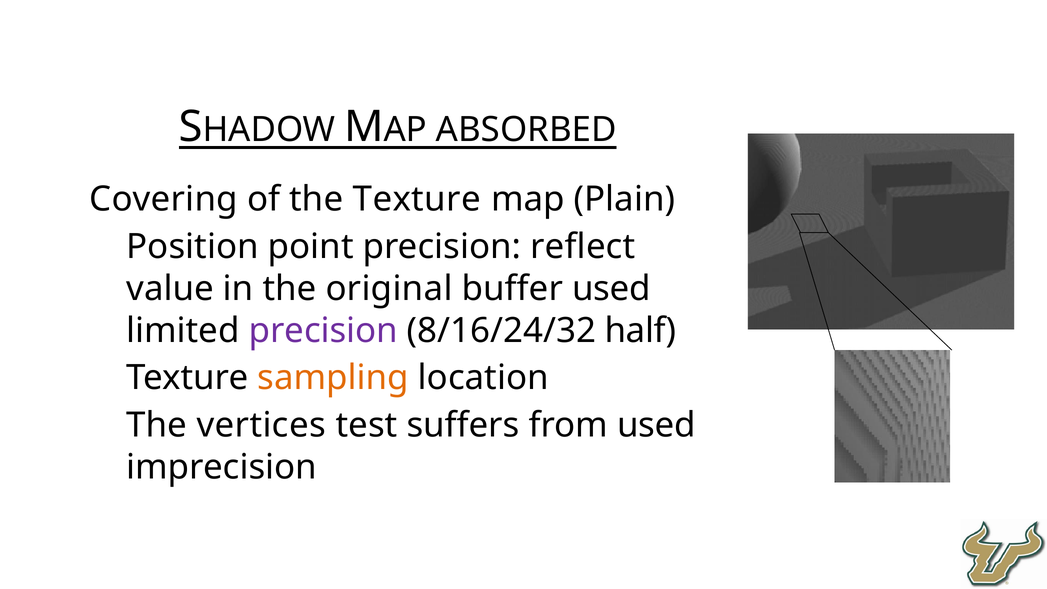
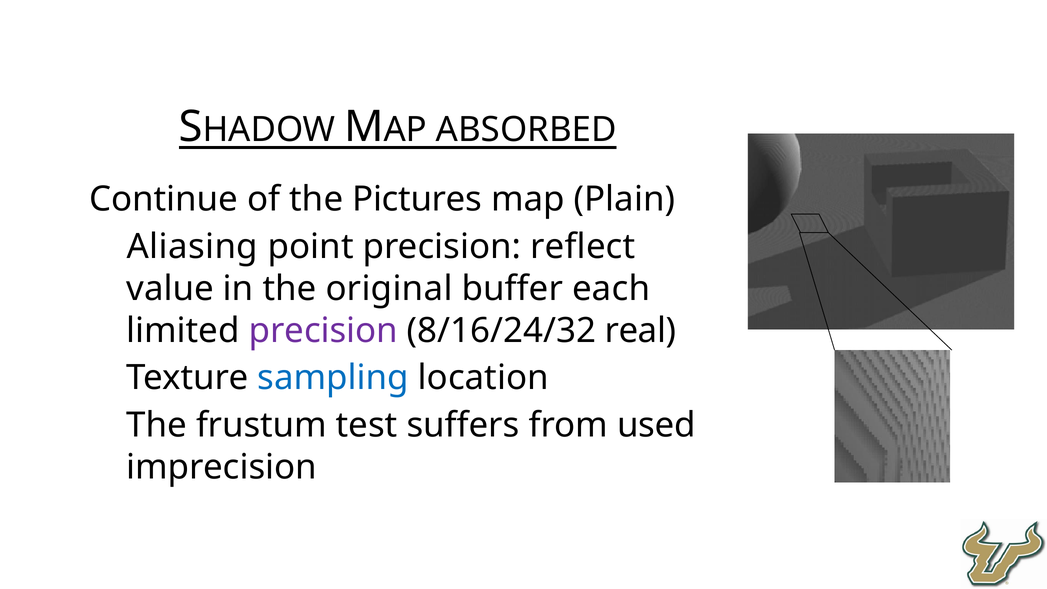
Covering: Covering -> Continue
the Texture: Texture -> Pictures
Position: Position -> Aliasing
buffer used: used -> each
half: half -> real
sampling colour: orange -> blue
vertices: vertices -> frustum
